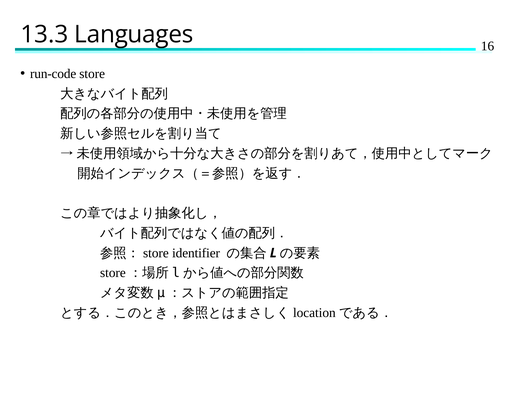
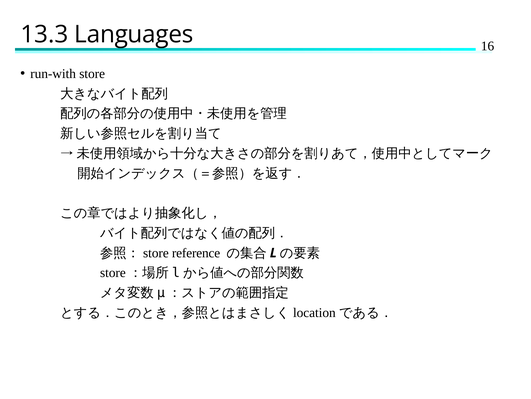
run-code: run-code -> run-with
identifier: identifier -> reference
